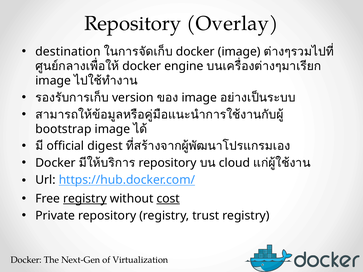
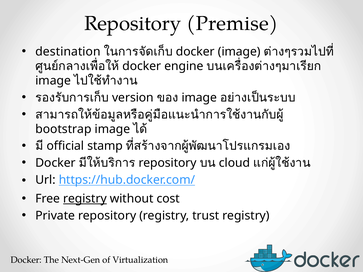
Overlay: Overlay -> Premise
digest: digest -> stamp
cost underline: present -> none
